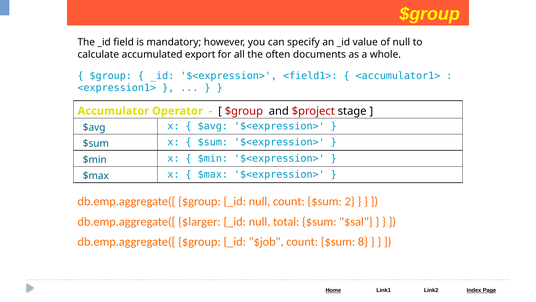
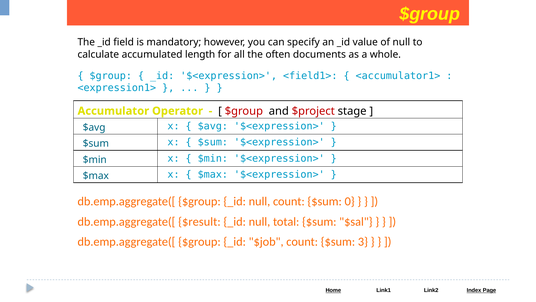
export: export -> length
2: 2 -> 0
$larger: $larger -> $result
8: 8 -> 3
